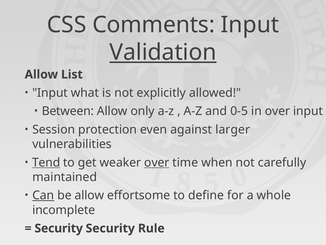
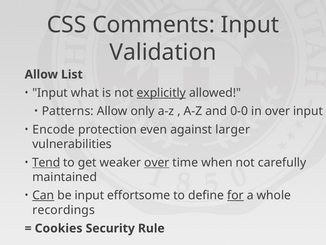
Validation underline: present -> none
explicitly underline: none -> present
Between: Between -> Patterns
0-5: 0-5 -> 0-0
Session: Session -> Encode
be allow: allow -> input
for underline: none -> present
incomplete: incomplete -> recordings
Security at (59, 228): Security -> Cookies
